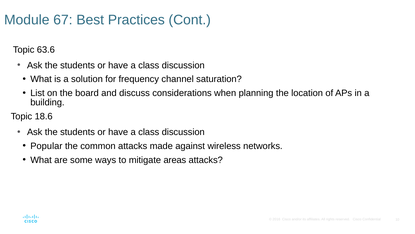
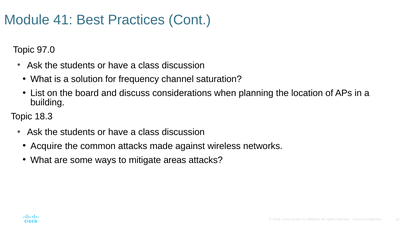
67: 67 -> 41
63.6: 63.6 -> 97.0
18.6: 18.6 -> 18.3
Popular: Popular -> Acquire
